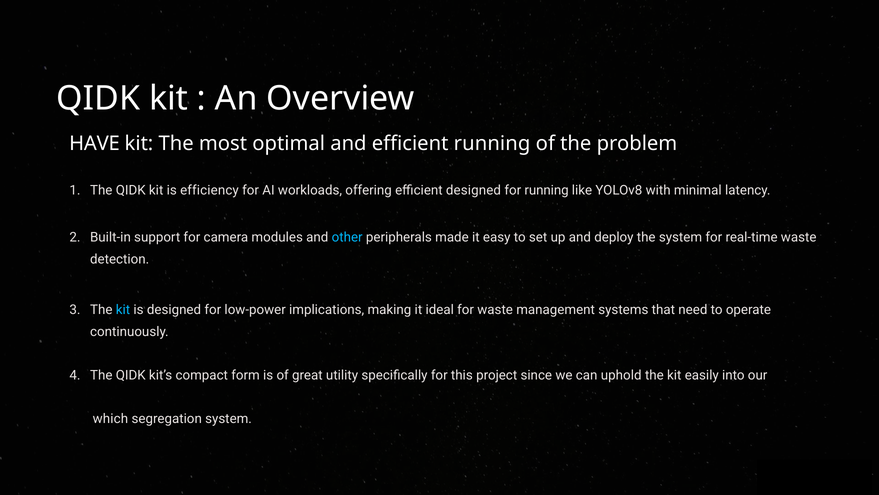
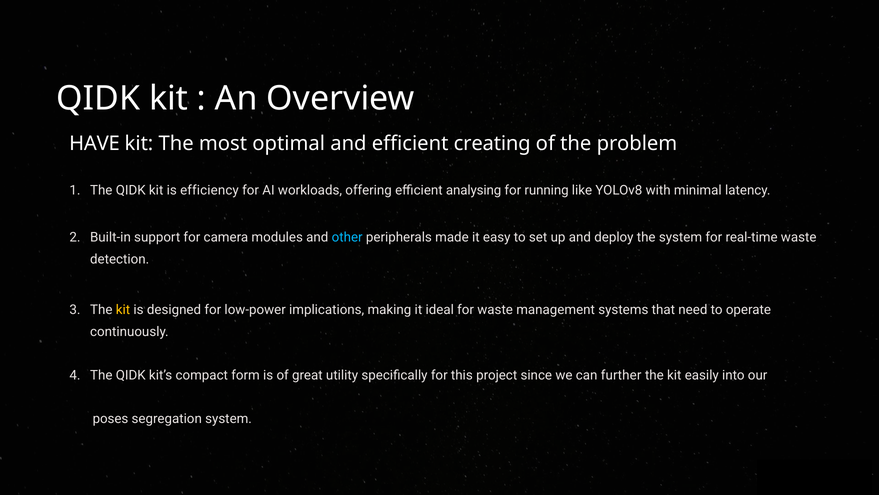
efficient running: running -> creating
efficient designed: designed -> analysing
kit at (123, 310) colour: light blue -> yellow
uphold: uphold -> further
which: which -> poses
